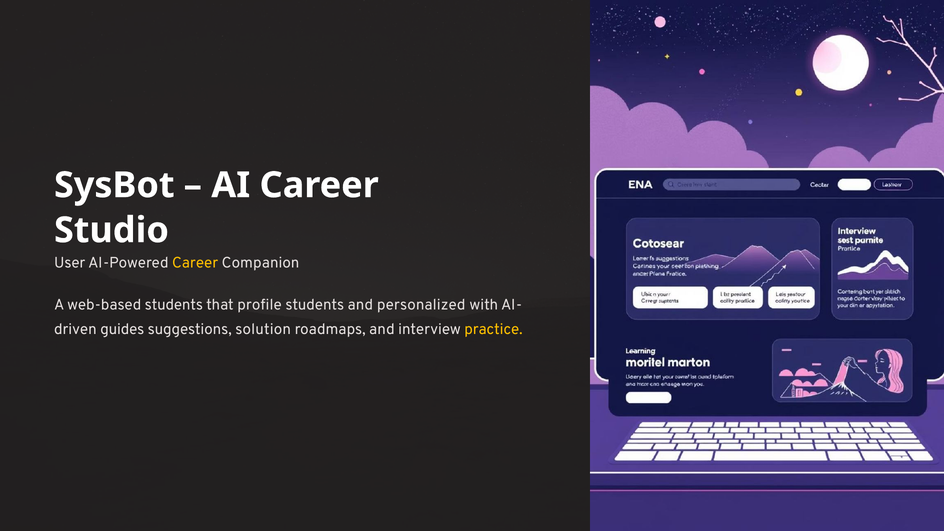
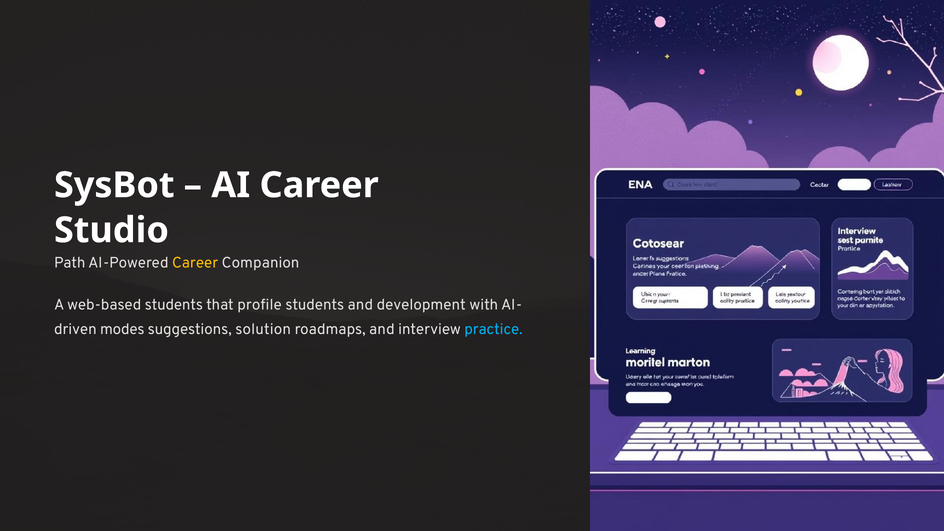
User: User -> Path
personalized: personalized -> development
guides: guides -> modes
practice colour: yellow -> light blue
